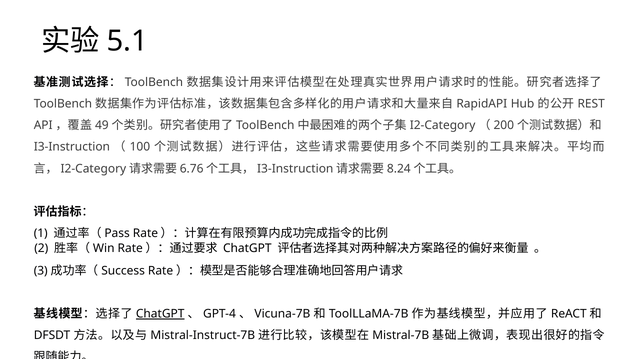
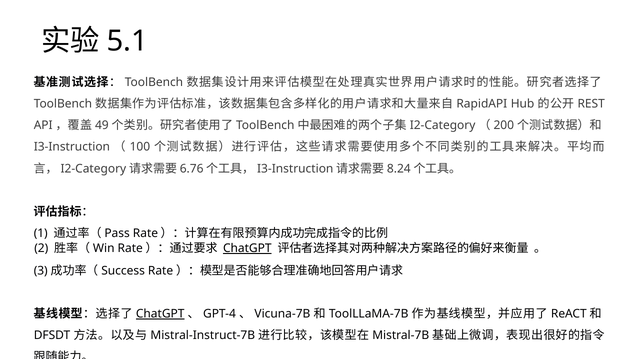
ChatGPT at (247, 248) underline: none -> present
